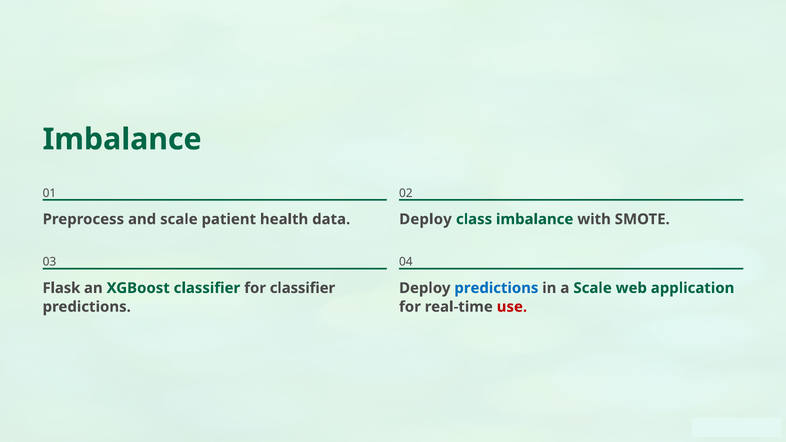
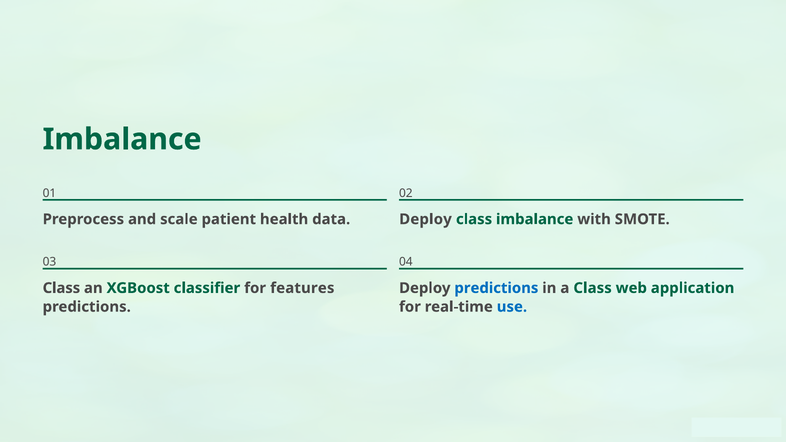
Flask at (61, 288): Flask -> Class
for classifier: classifier -> features
a Scale: Scale -> Class
use colour: red -> blue
